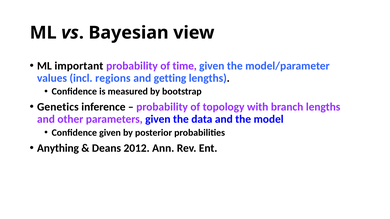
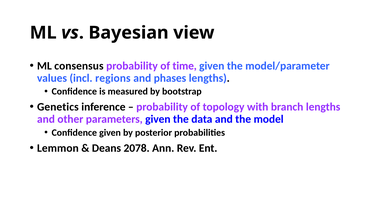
important: important -> consensus
getting: getting -> phases
Anything: Anything -> Lemmon
2012: 2012 -> 2078
